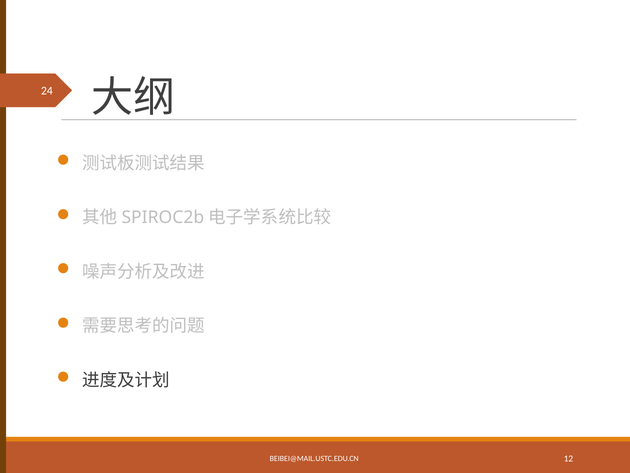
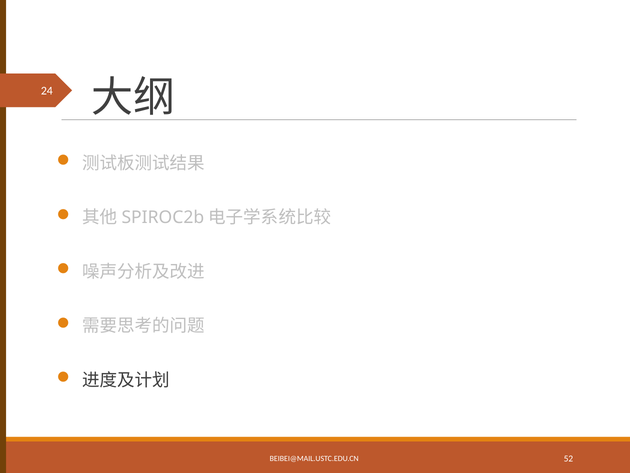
12: 12 -> 52
